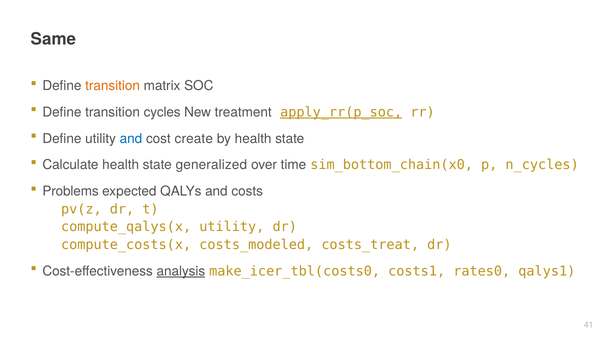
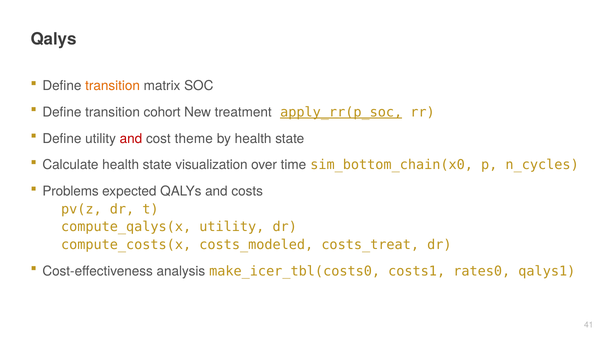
Same at (53, 39): Same -> Qalys
cycles: cycles -> cohort
and at (131, 139) colour: blue -> red
create: create -> theme
generalized: generalized -> visualization
analysis underline: present -> none
